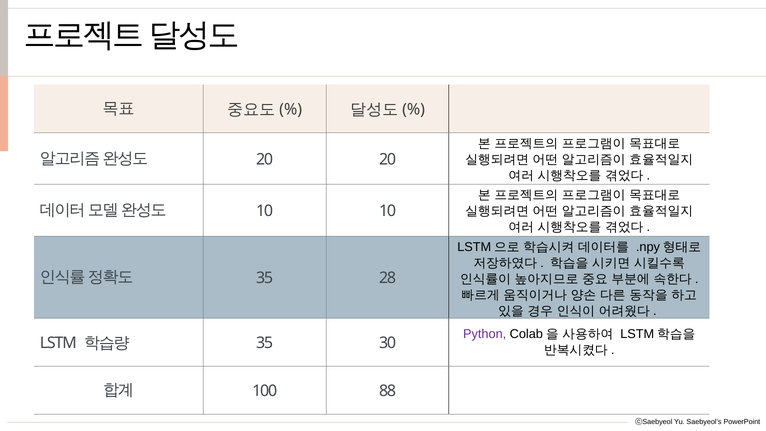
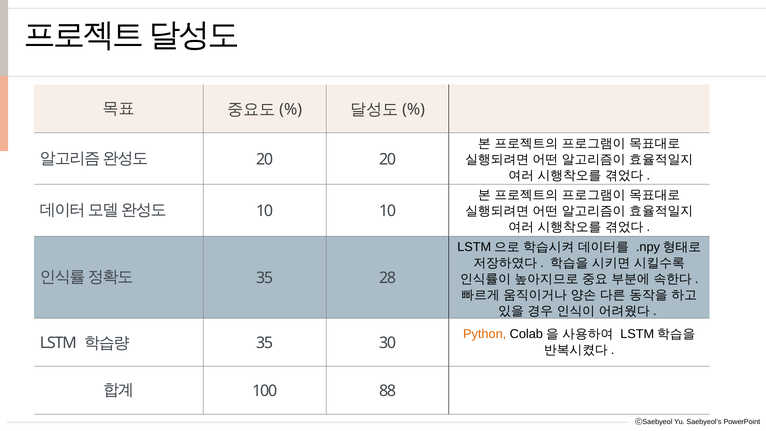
Python colour: purple -> orange
